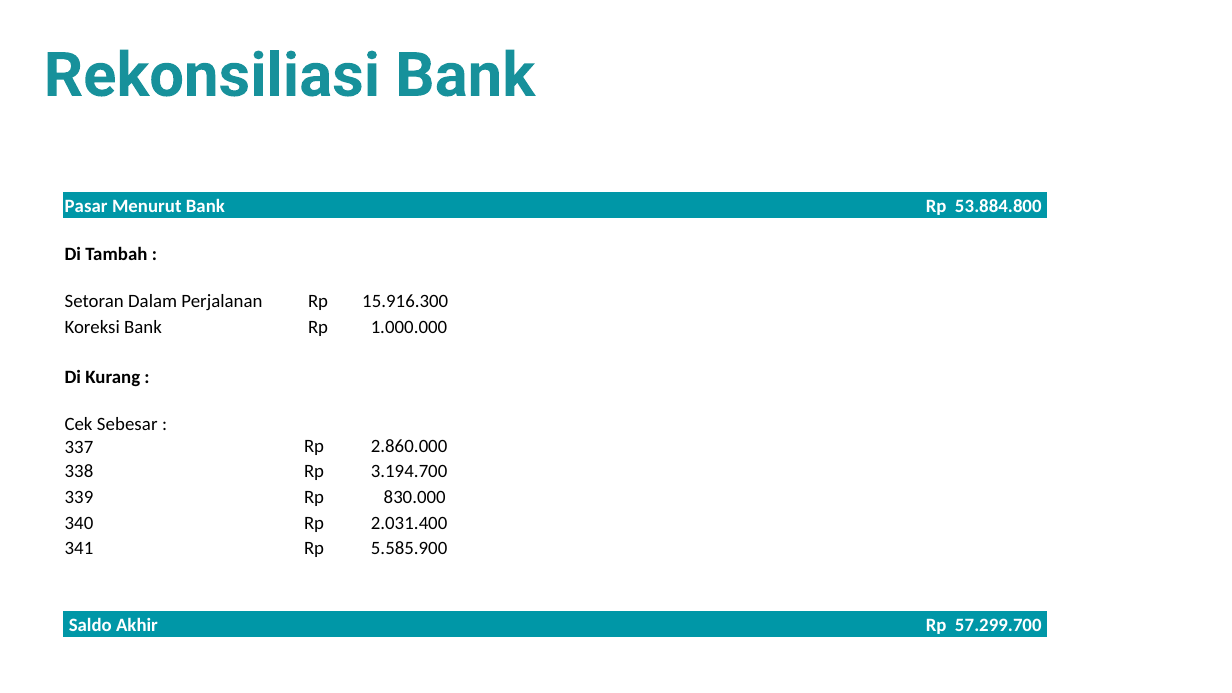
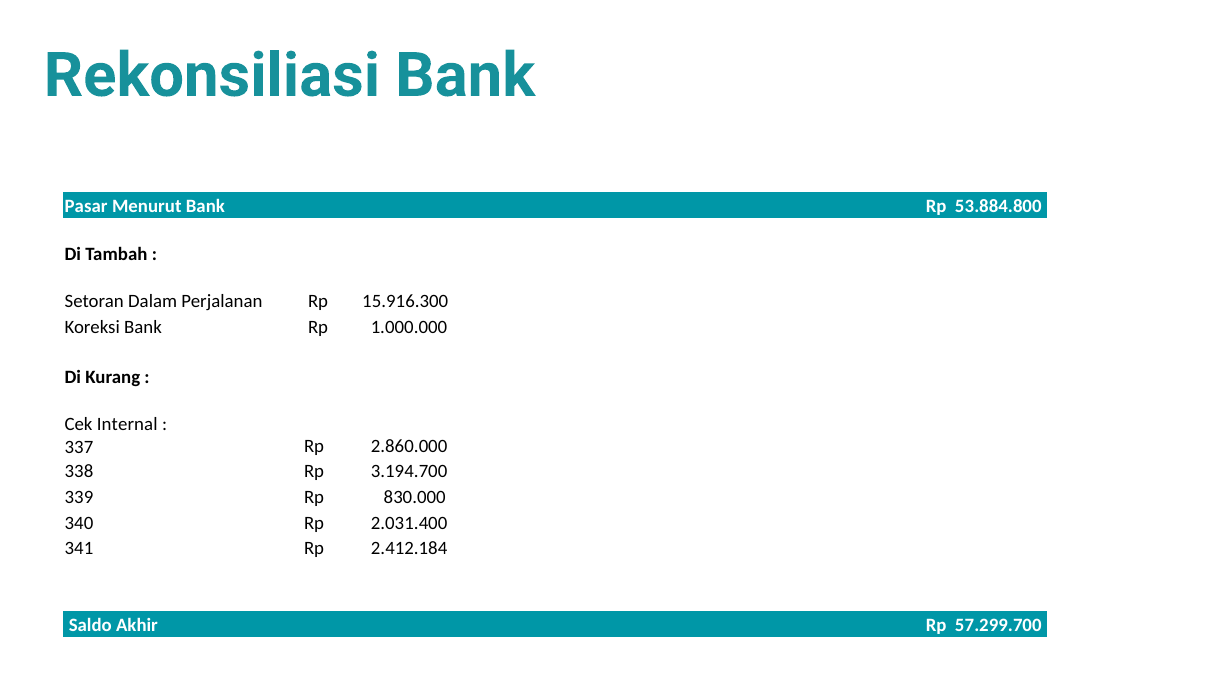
Sebesar: Sebesar -> Internal
5.585.900: 5.585.900 -> 2.412.184
